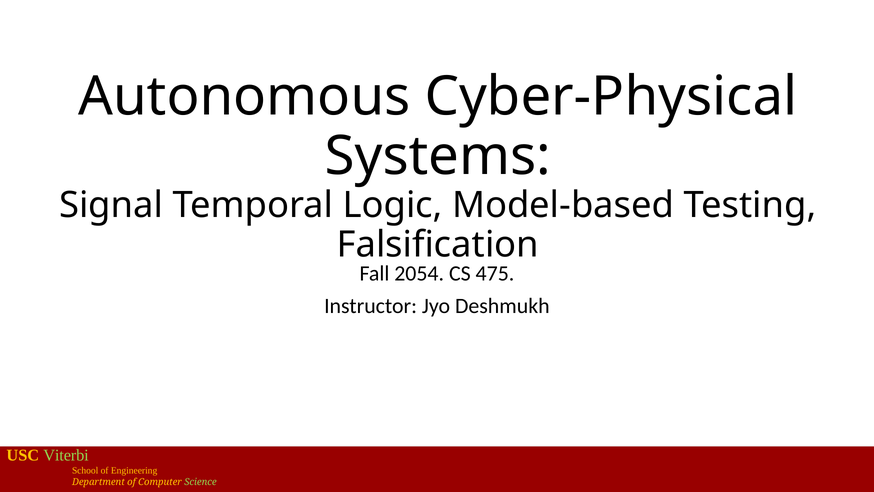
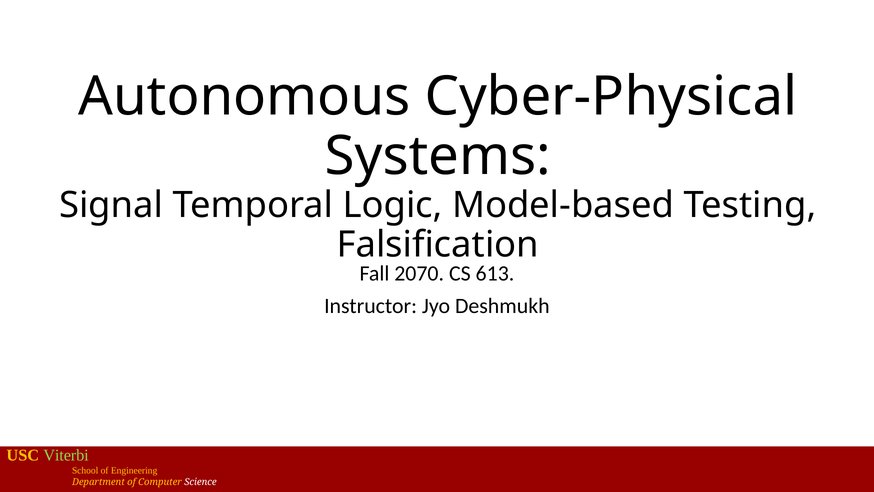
2054: 2054 -> 2070
475: 475 -> 613
Science colour: light green -> white
